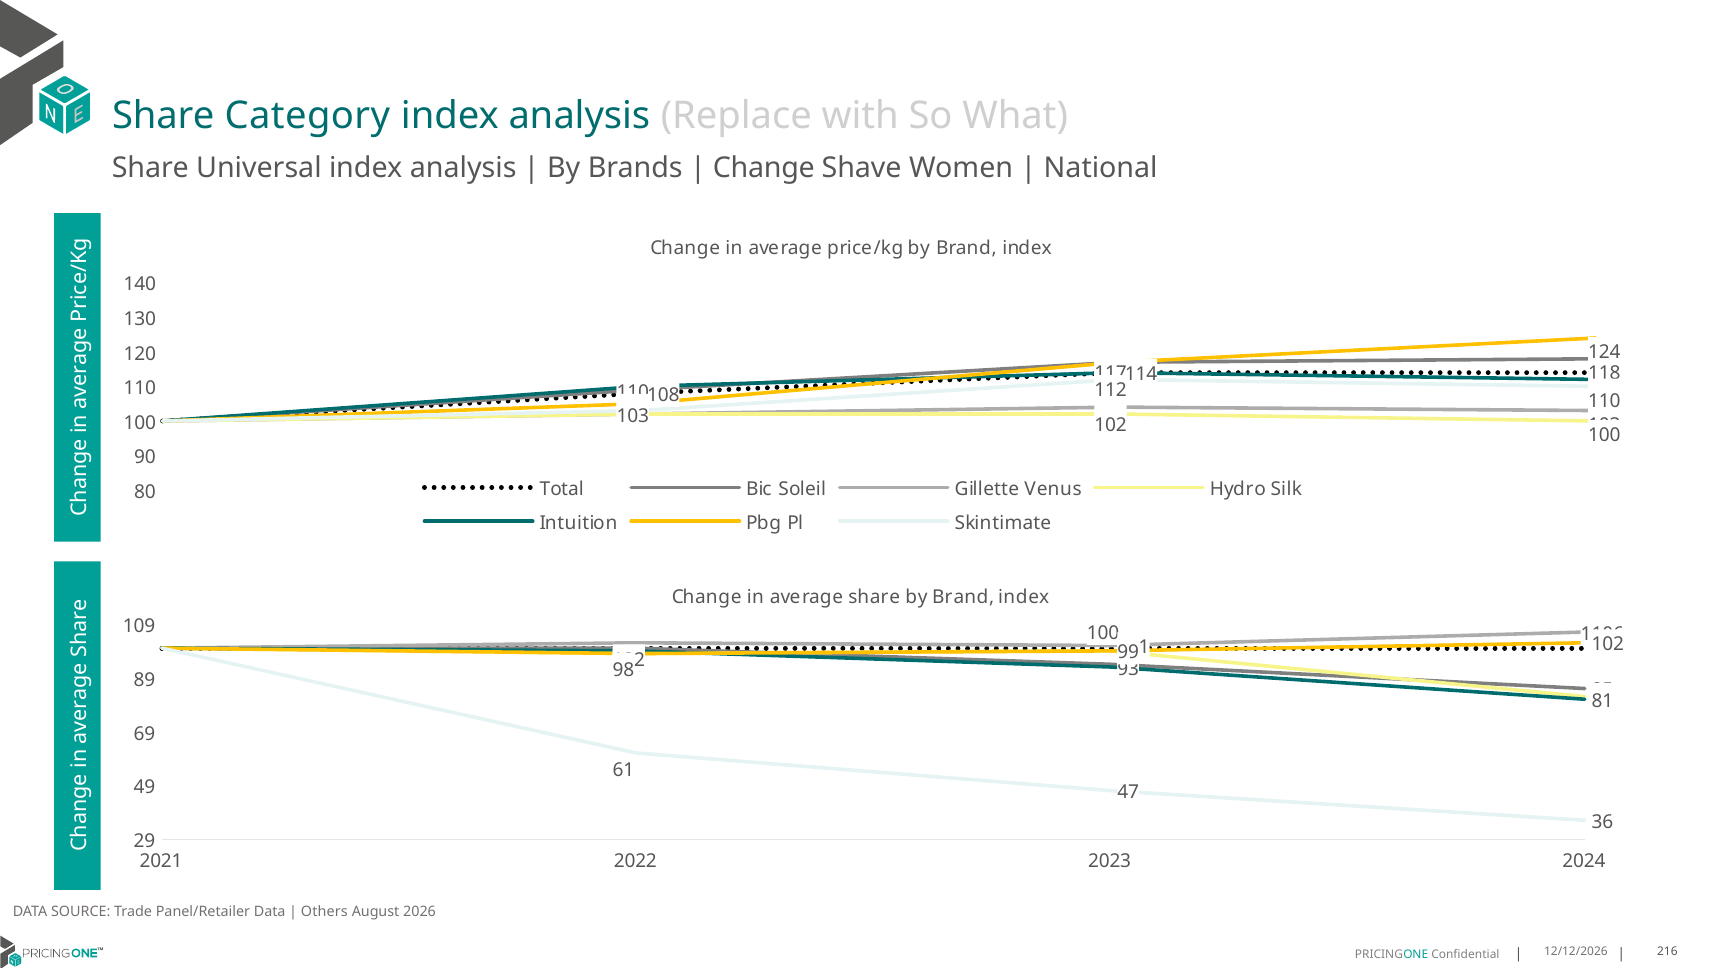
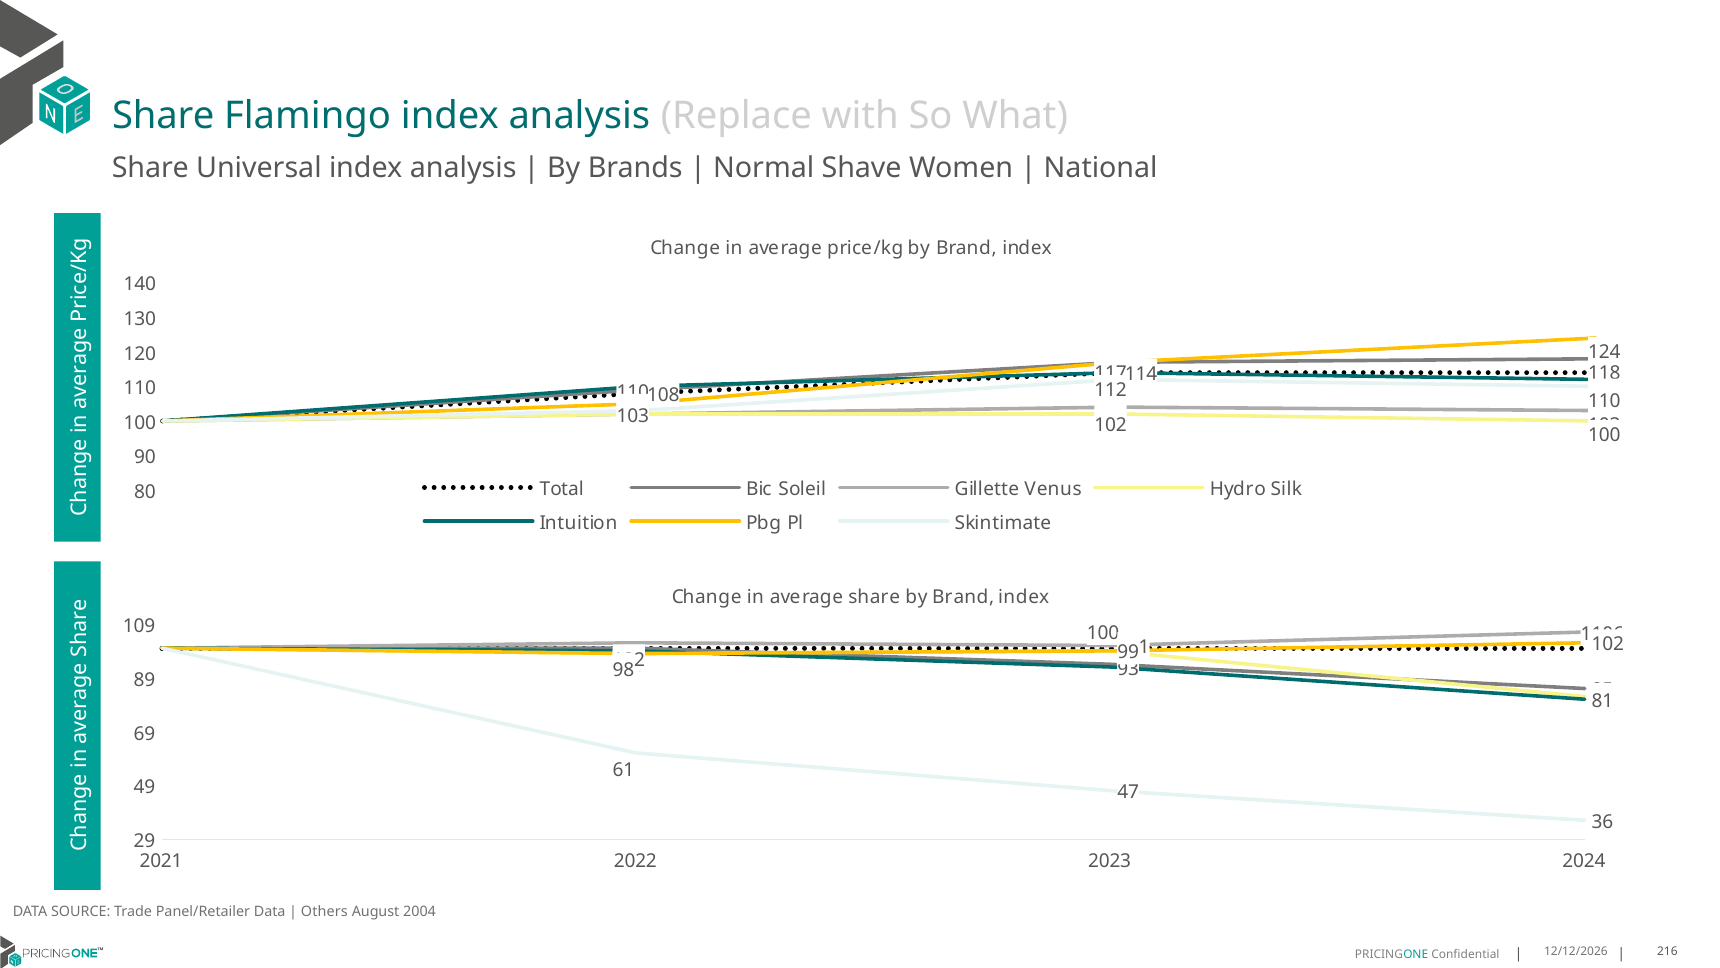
Category: Category -> Flamingo
Change at (764, 168): Change -> Normal
2026: 2026 -> 2004
